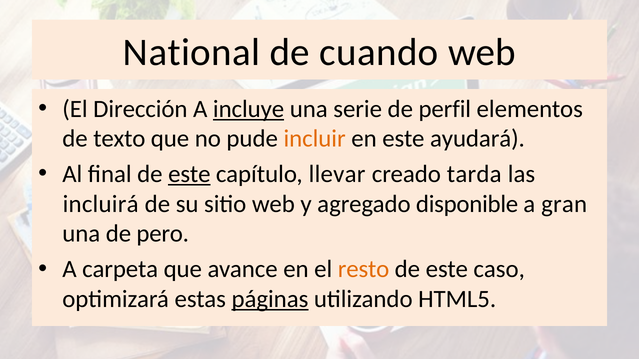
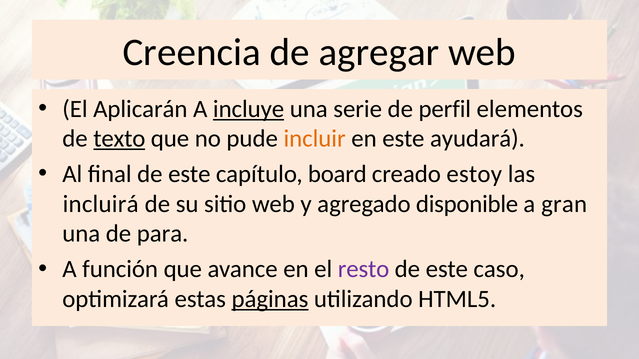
National: National -> Creencia
cuando: cuando -> agregar
Dirección: Dirección -> Aplicarán
texto underline: none -> present
este at (189, 174) underline: present -> none
llevar: llevar -> board
tarda: tarda -> estoy
pero: pero -> para
carpeta: carpeta -> función
resto colour: orange -> purple
